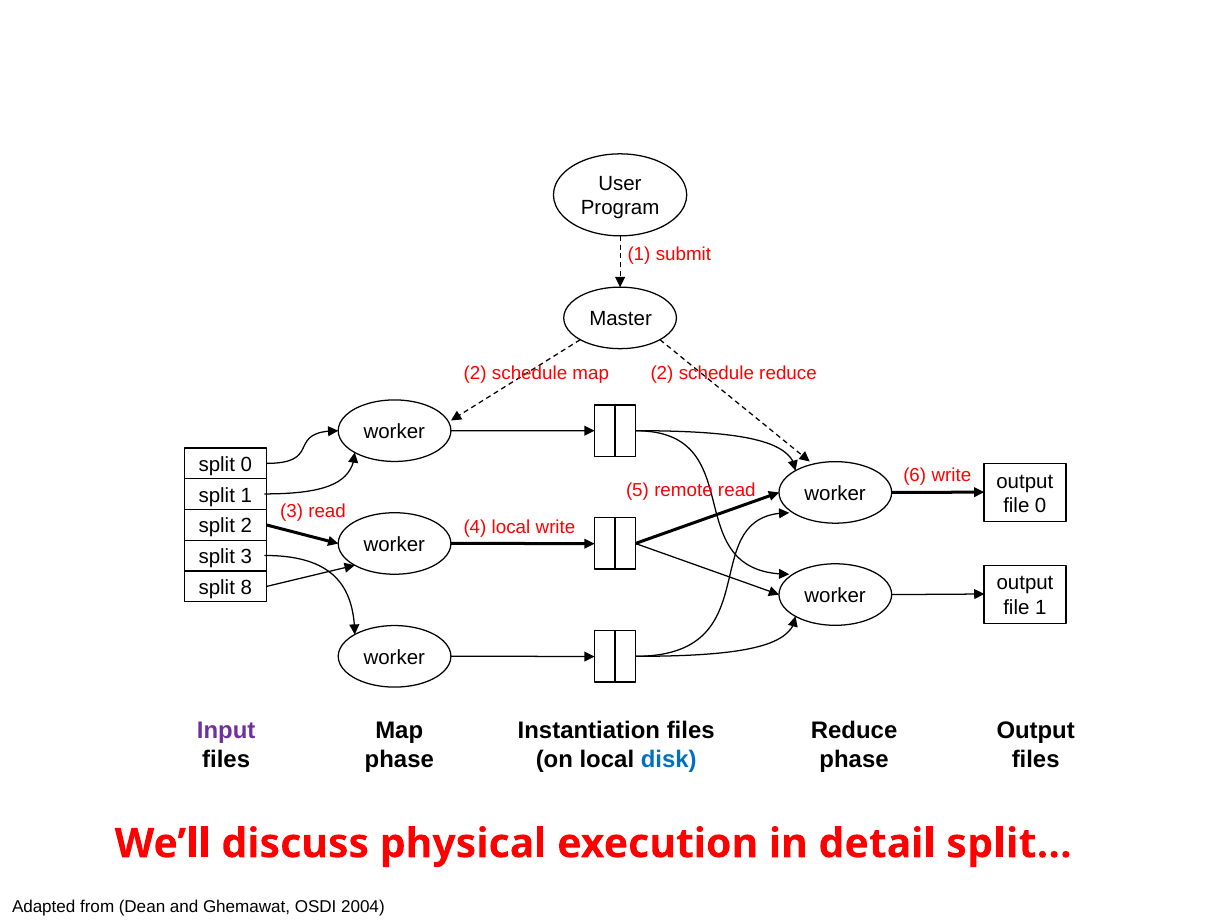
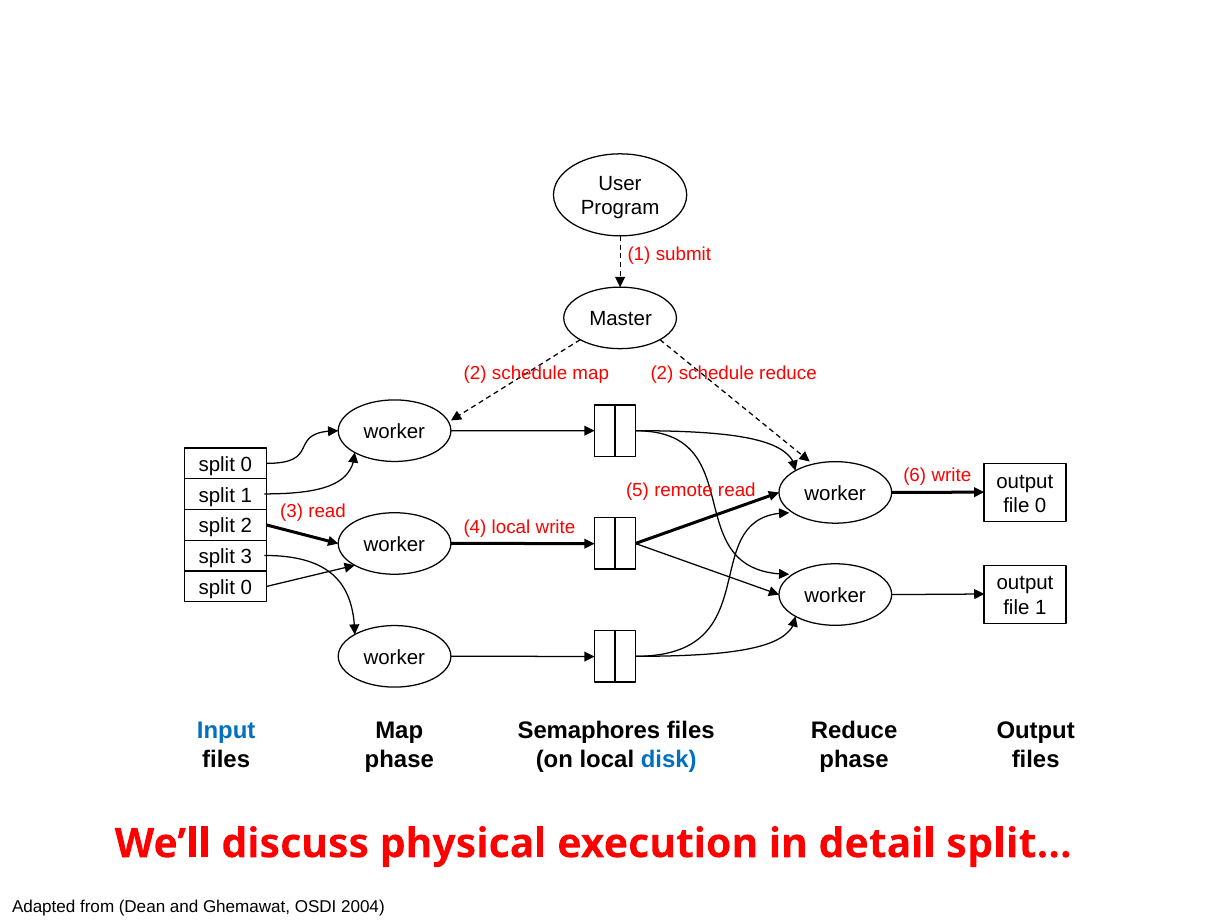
8 at (246, 587): 8 -> 0
Input colour: purple -> blue
Instantiation: Instantiation -> Semaphores
